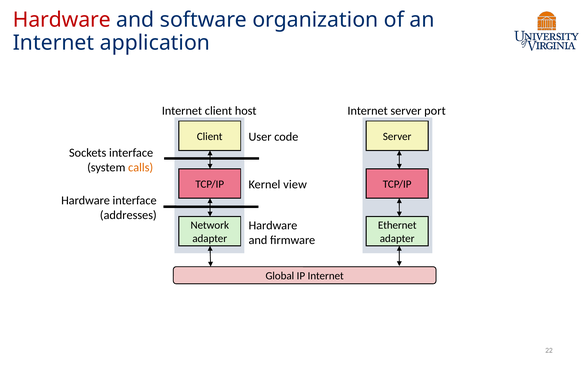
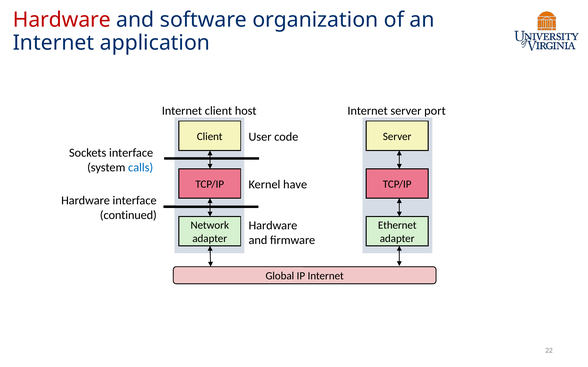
calls colour: orange -> blue
view: view -> have
addresses: addresses -> continued
